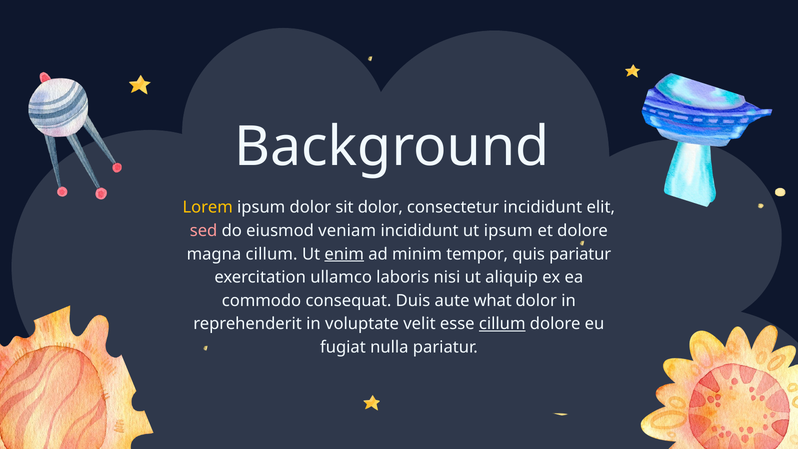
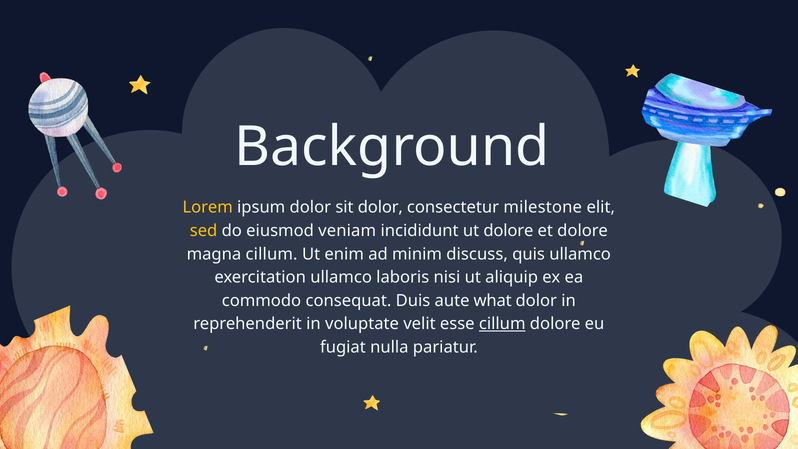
consectetur incididunt: incididunt -> milestone
sed colour: pink -> yellow
ut ipsum: ipsum -> dolore
enim underline: present -> none
tempor: tempor -> discuss
quis pariatur: pariatur -> ullamco
